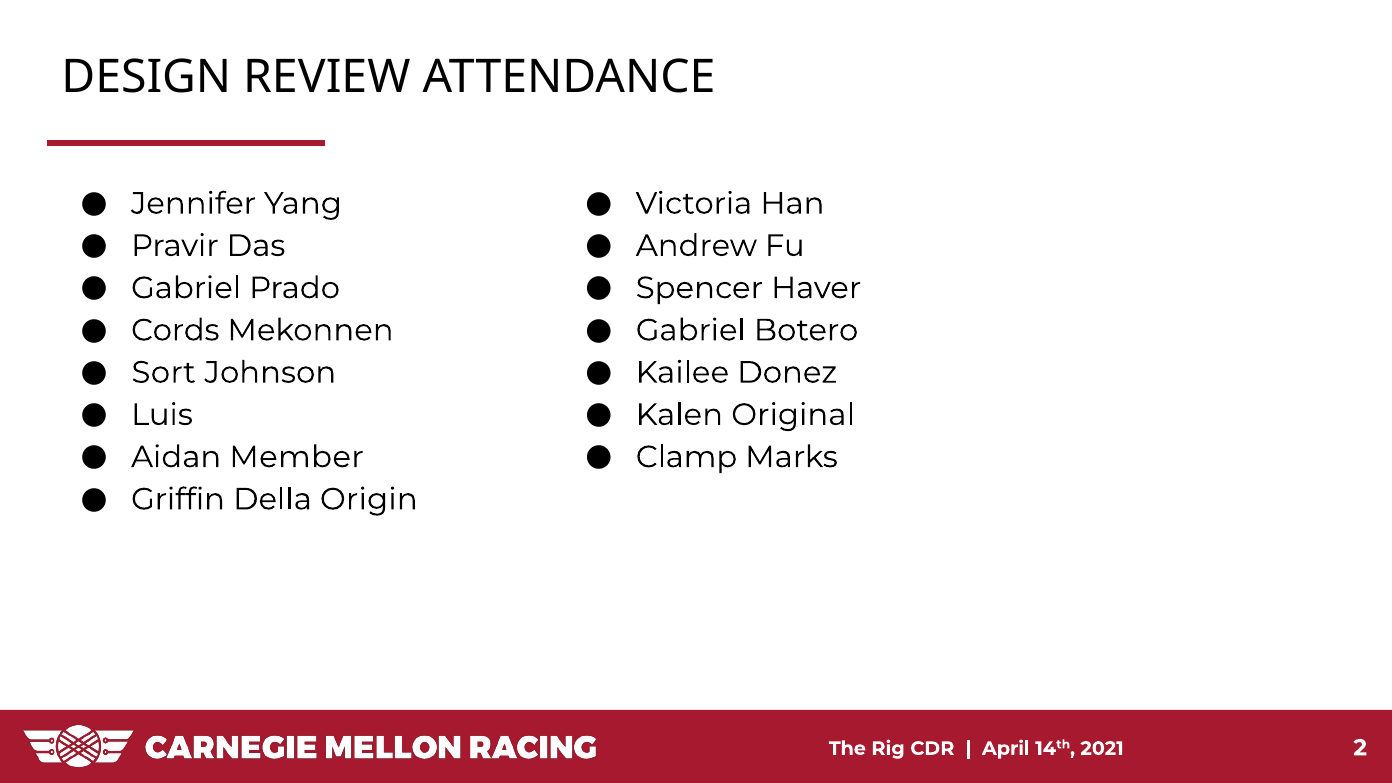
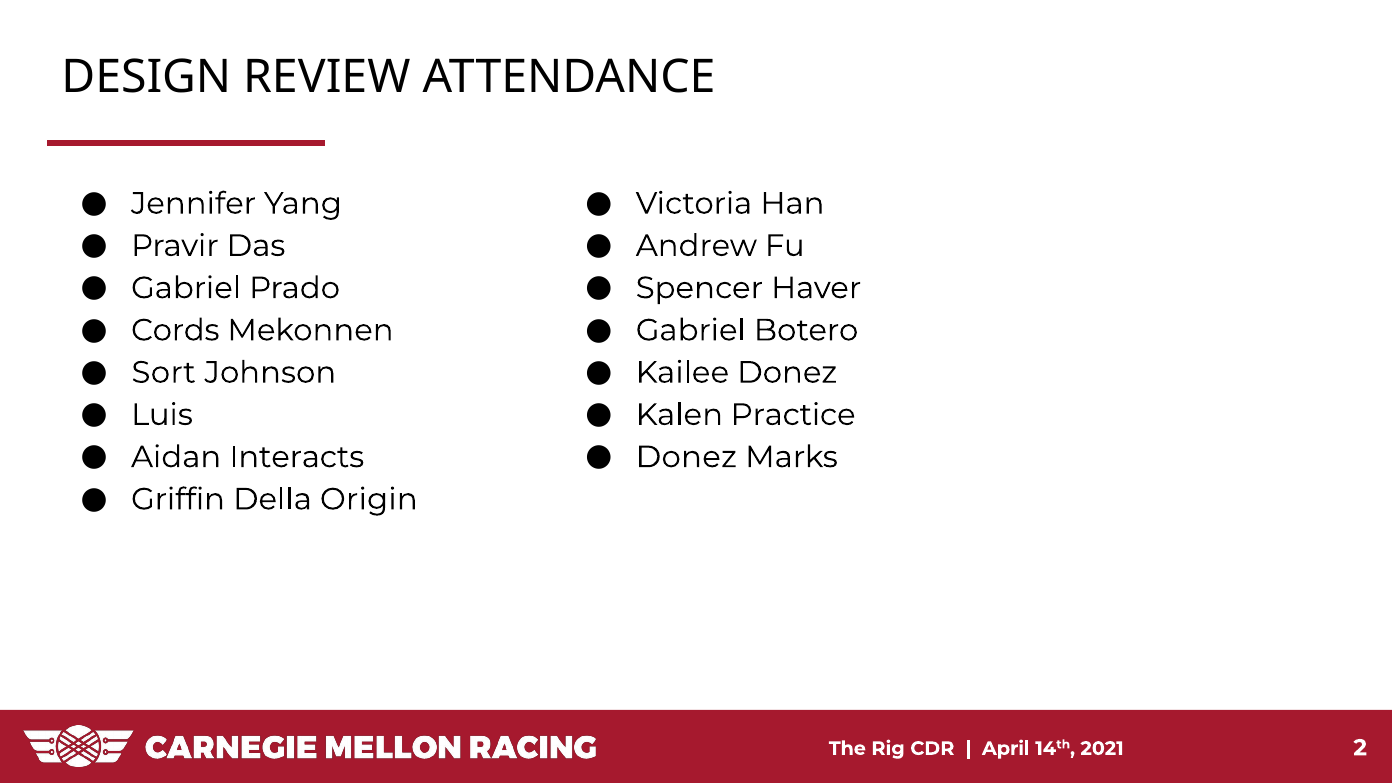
Original: Original -> Practice
Member: Member -> Interacts
Clamp at (686, 457): Clamp -> Donez
